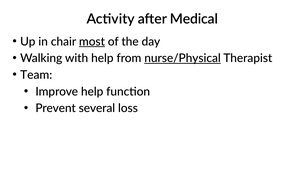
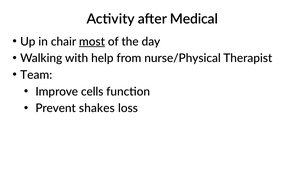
nurse/Physical underline: present -> none
Improve help: help -> cells
several: several -> shakes
